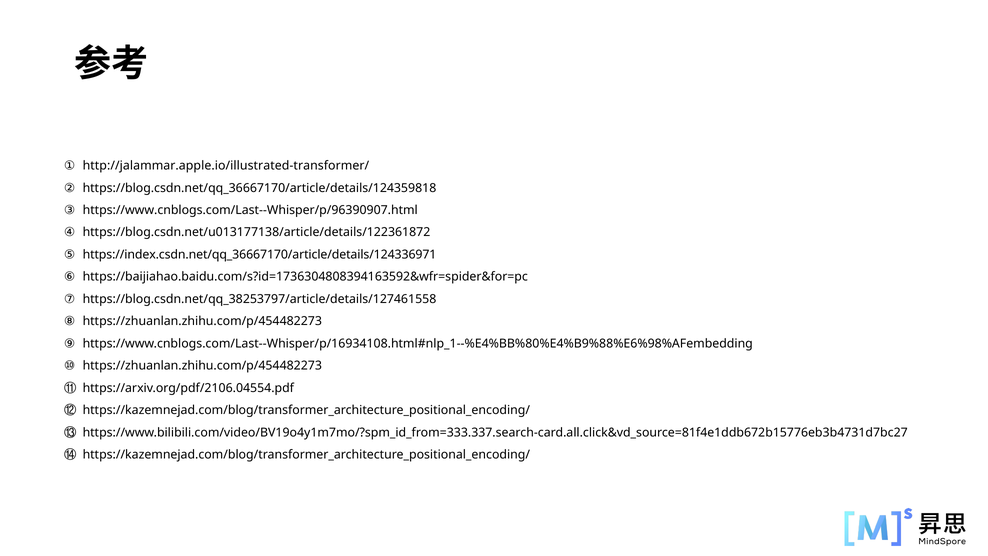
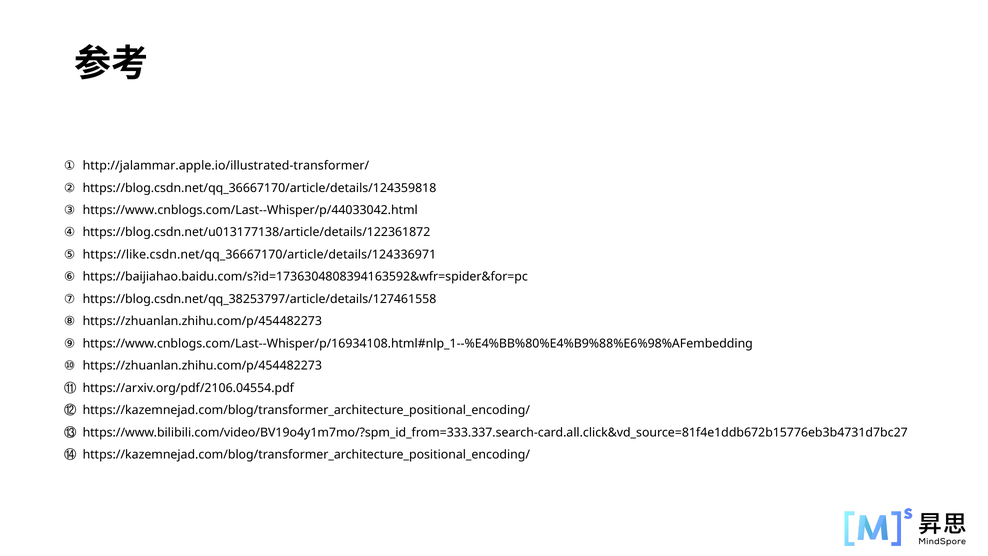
https://www.cnblogs.com/Last--Whisper/p/96390907.html: https://www.cnblogs.com/Last--Whisper/p/96390907.html -> https://www.cnblogs.com/Last--Whisper/p/44033042.html
https://index.csdn.net/qq_36667170/article/details/124336971: https://index.csdn.net/qq_36667170/article/details/124336971 -> https://like.csdn.net/qq_36667170/article/details/124336971
